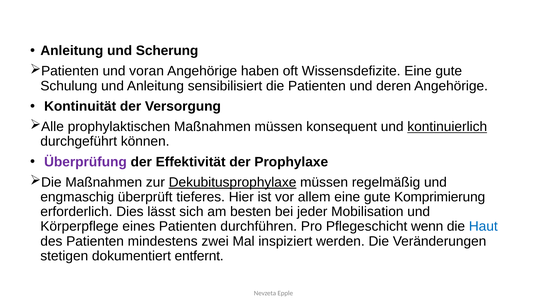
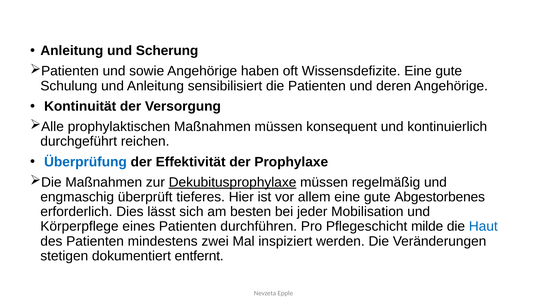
voran: voran -> sowie
kontinuierlich underline: present -> none
können: können -> reichen
Überprüfung colour: purple -> blue
Komprimierung: Komprimierung -> Abgestorbenes
wenn: wenn -> milde
